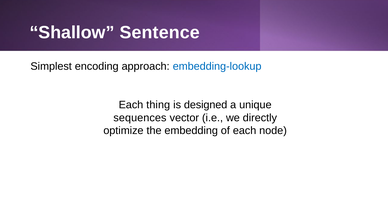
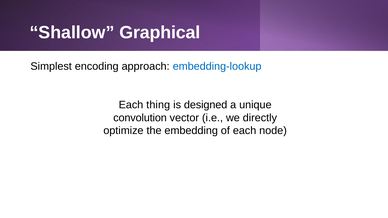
Sentence: Sentence -> Graphical
sequences: sequences -> convolution
